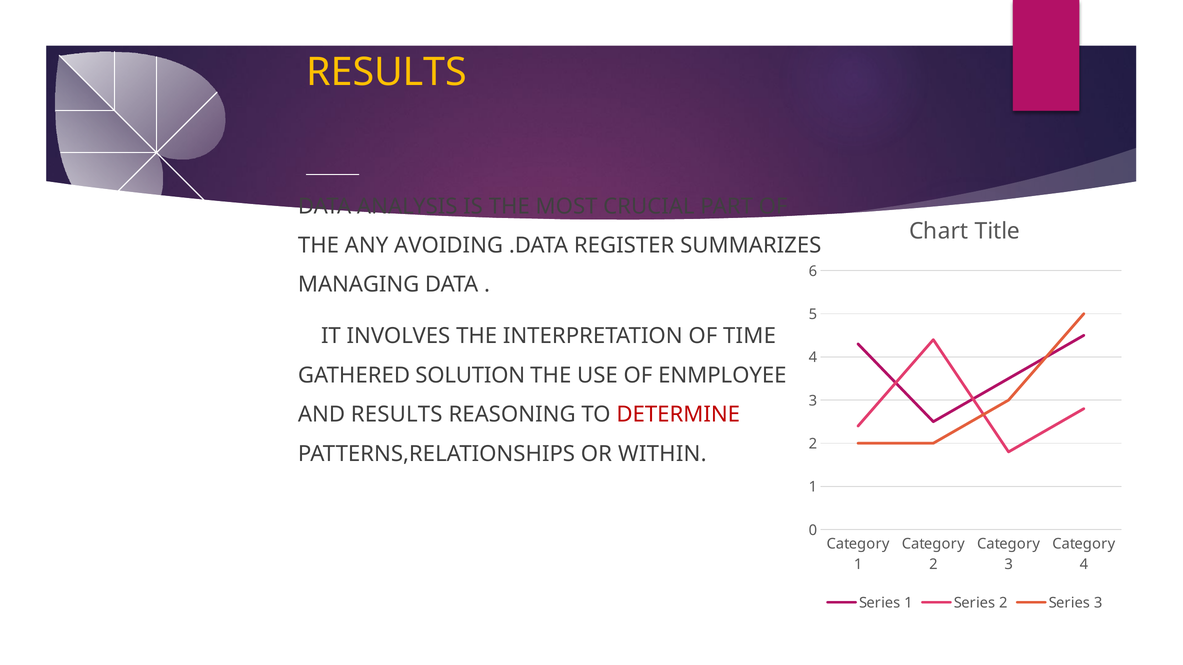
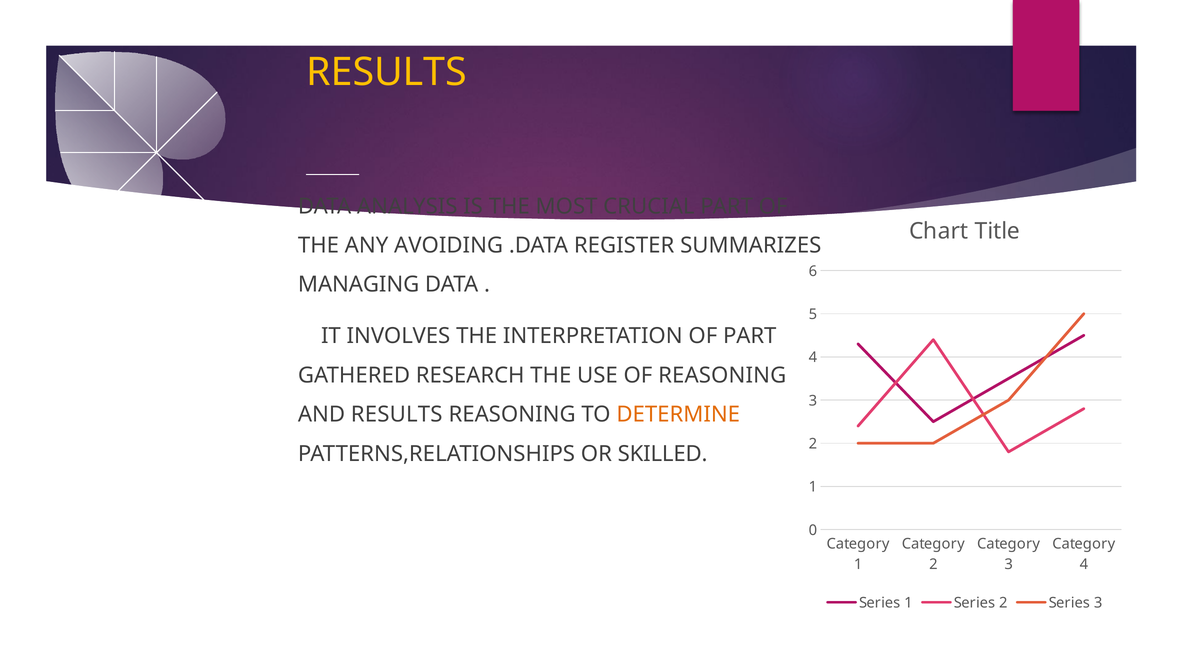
OF TIME: TIME -> PART
SOLUTION: SOLUTION -> RESEARCH
OF ENMPLOYEE: ENMPLOYEE -> REASONING
DETERMINE colour: red -> orange
WITHIN: WITHIN -> SKILLED
